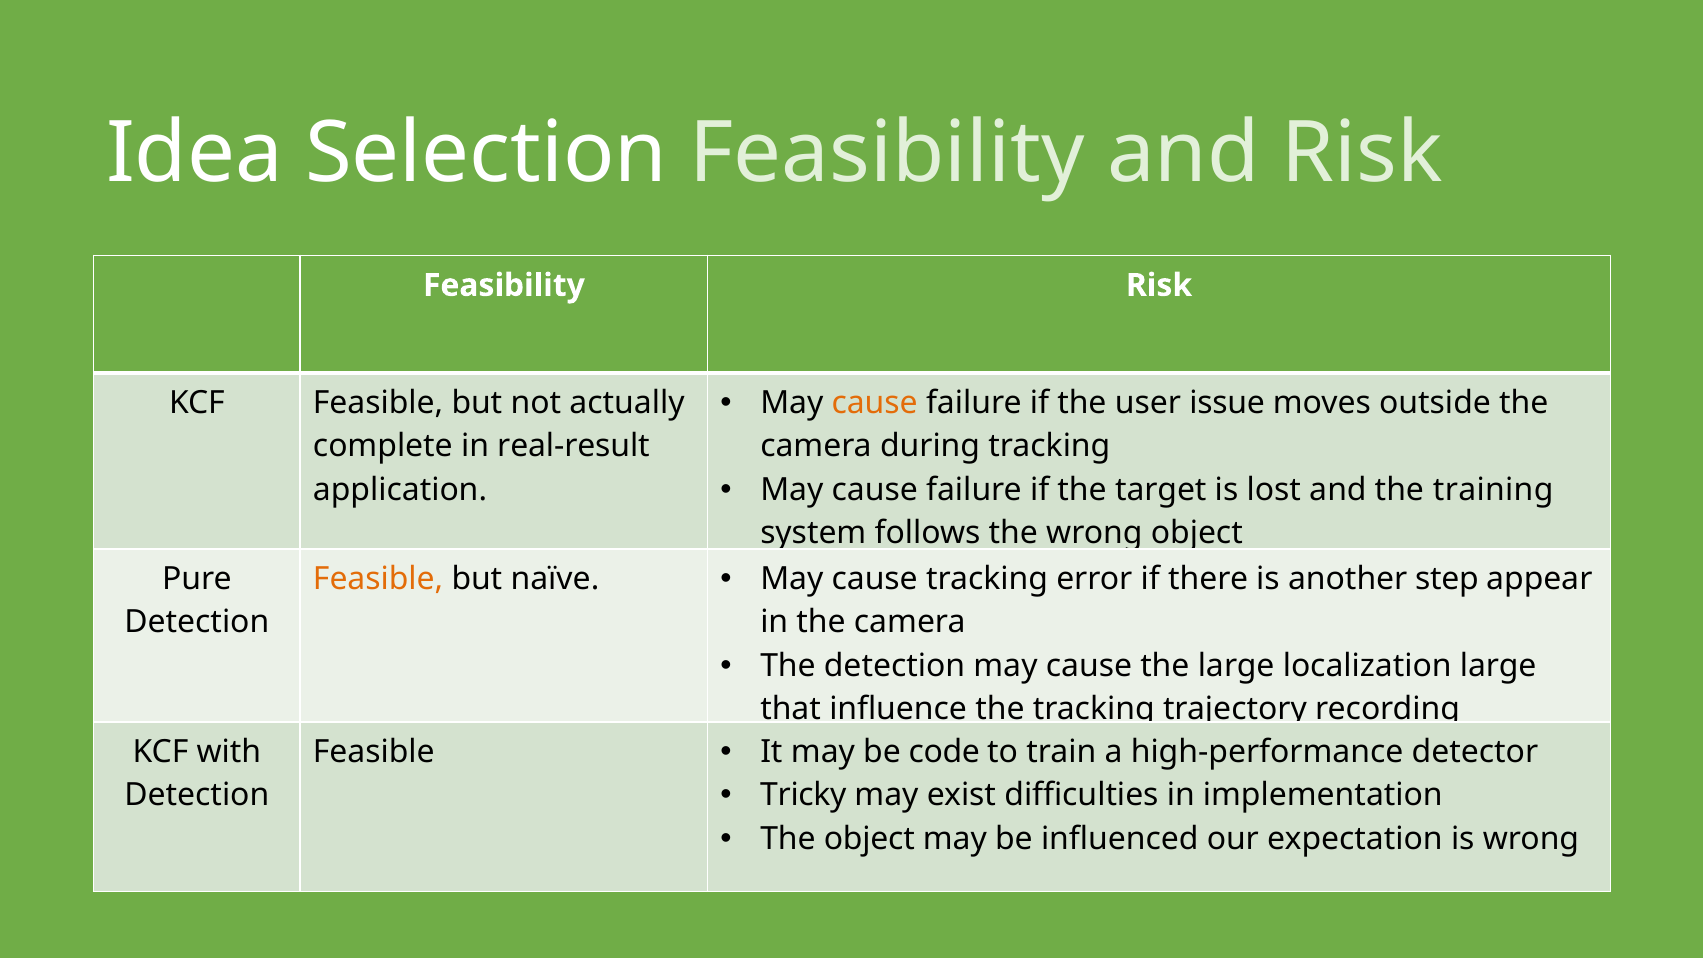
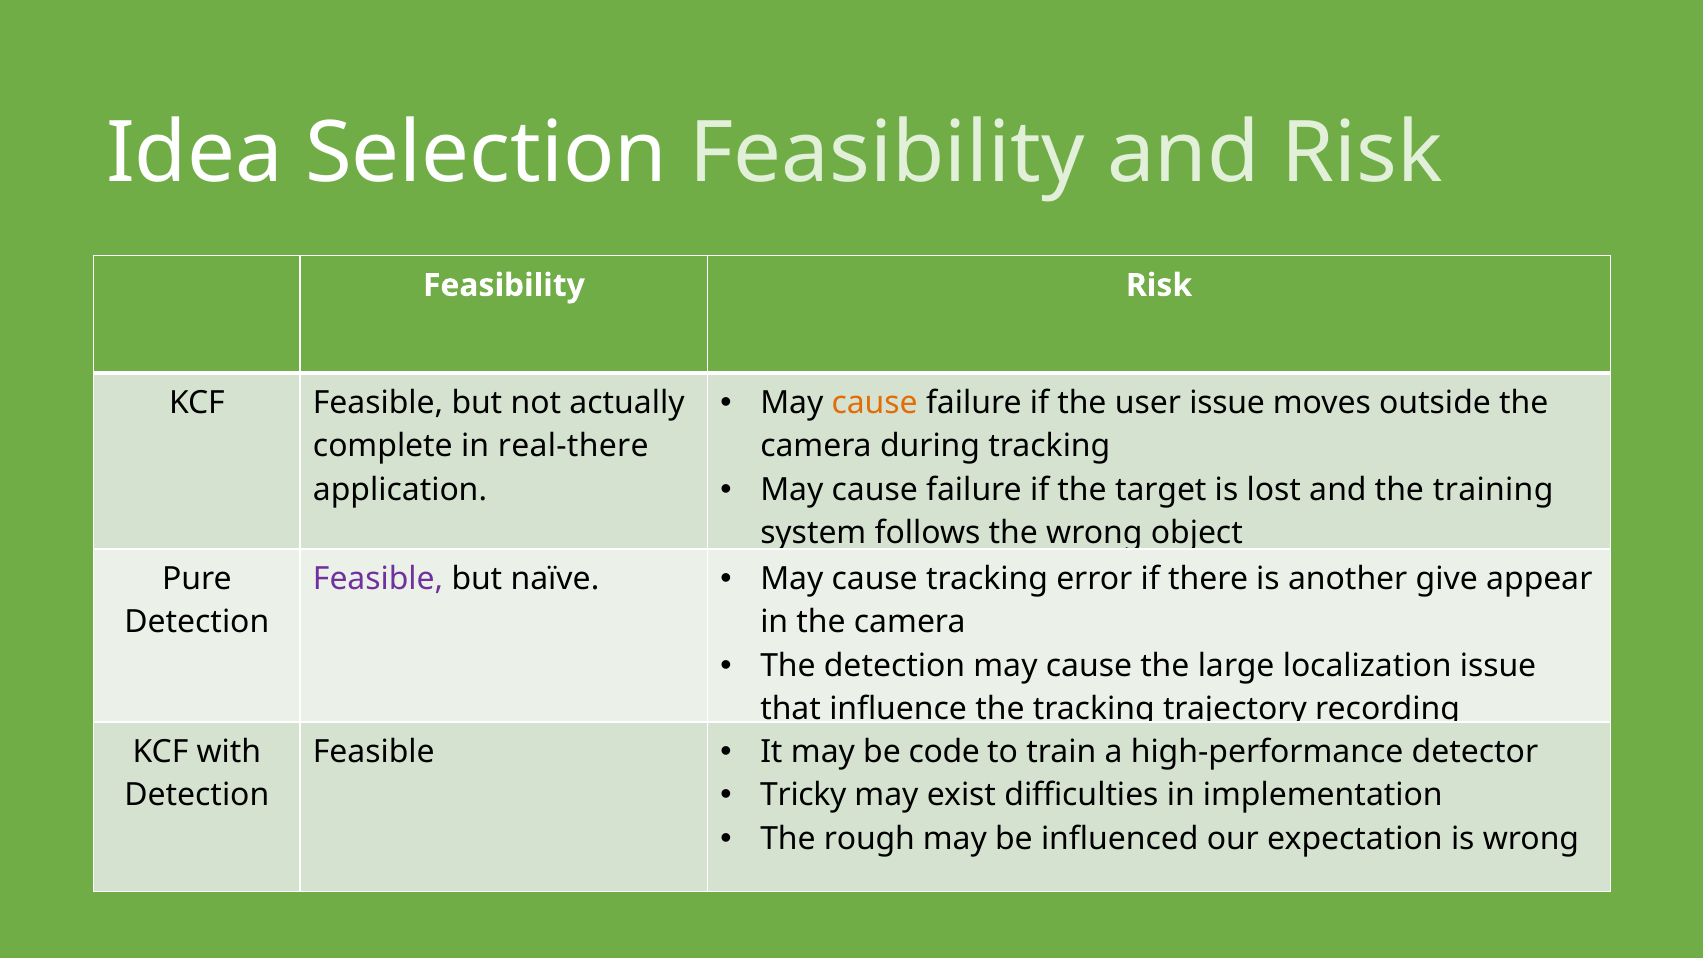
real-result: real-result -> real-there
Feasible at (378, 579) colour: orange -> purple
step: step -> give
localization large: large -> issue
The object: object -> rough
